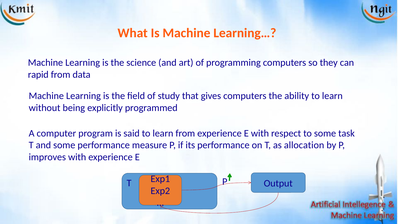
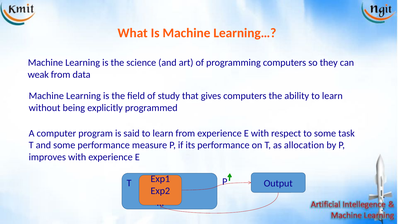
rapid: rapid -> weak
